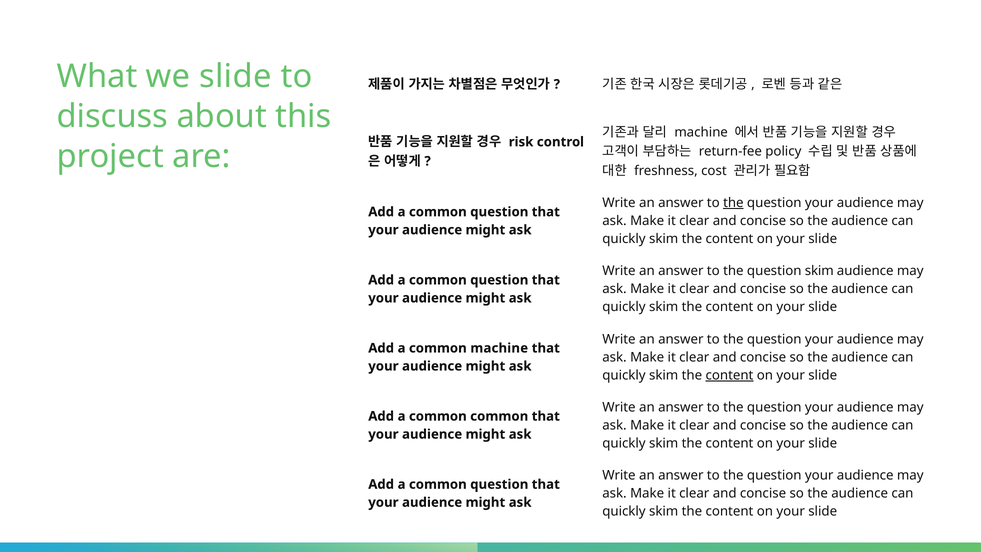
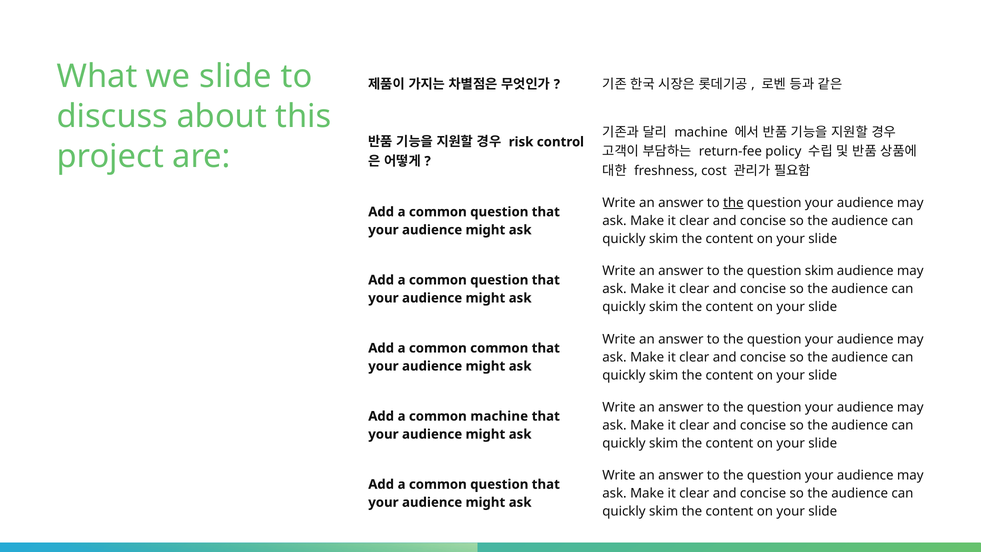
common machine: machine -> common
content at (729, 375) underline: present -> none
common common: common -> machine
